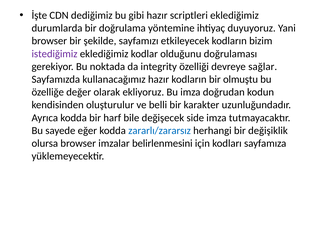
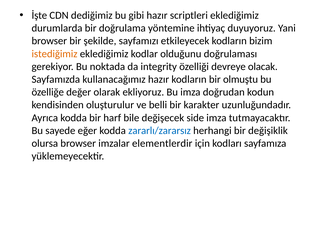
istediğimiz colour: purple -> orange
sağlar: sağlar -> olacak
belirlenmesini: belirlenmesini -> elementlerdir
